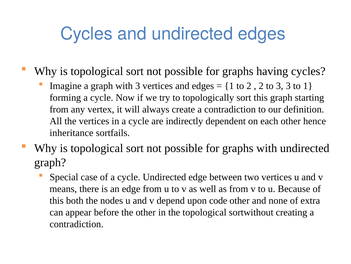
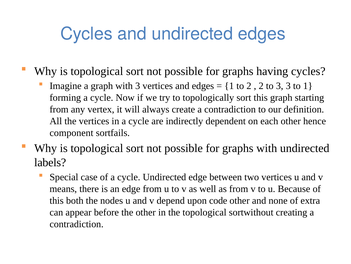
inheritance: inheritance -> component
graph at (50, 162): graph -> labels
